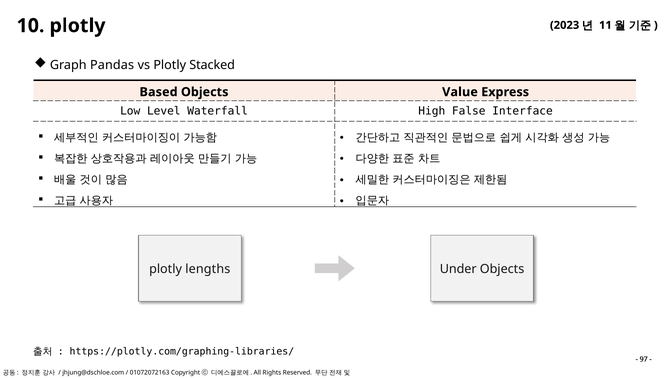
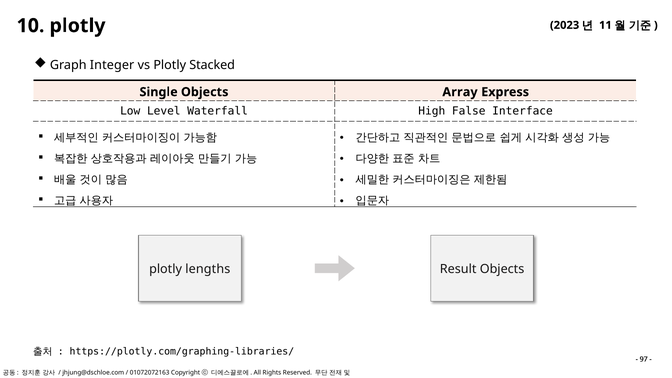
Pandas: Pandas -> Integer
Based: Based -> Single
Value: Value -> Array
Under: Under -> Result
